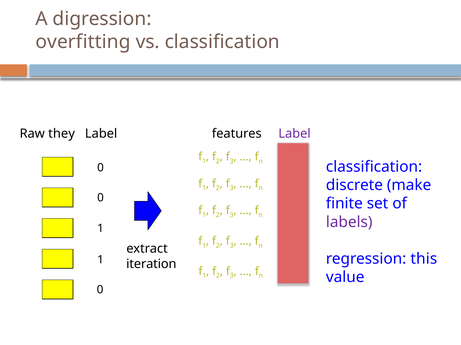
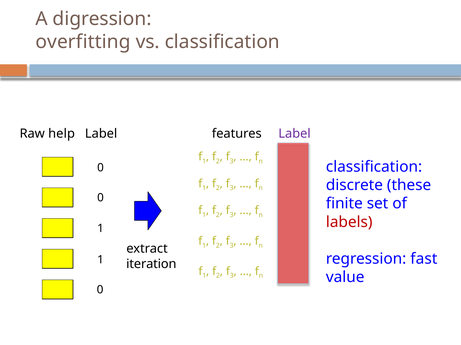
they: they -> help
make: make -> these
labels colour: purple -> red
this: this -> fast
